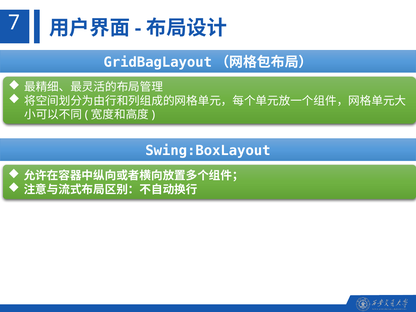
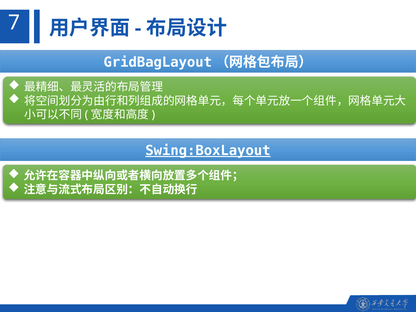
Swing:BoxLayout underline: none -> present
